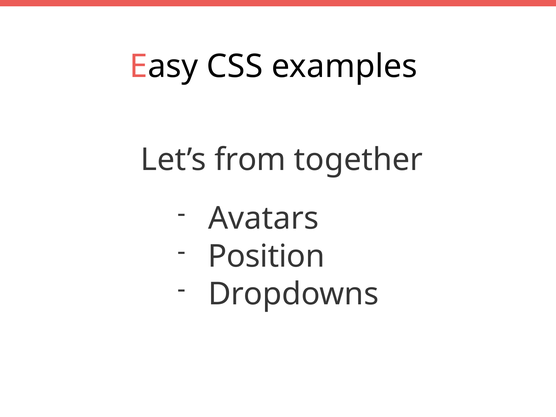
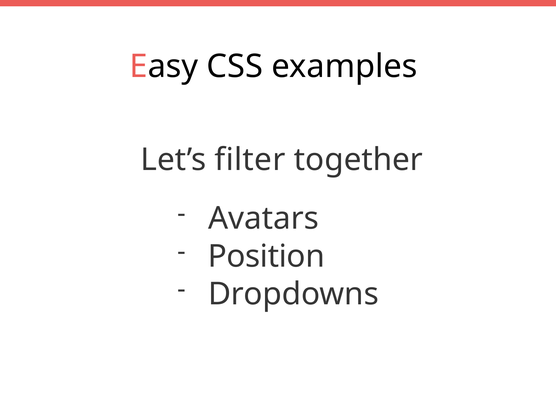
from: from -> filter
